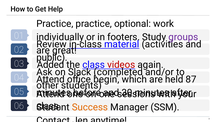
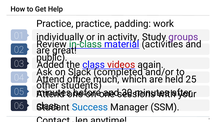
optional: optional -> padding
footers: footers -> activity
in-class colour: black -> green
begin: begin -> much
87: 87 -> 25
Success colour: orange -> blue
